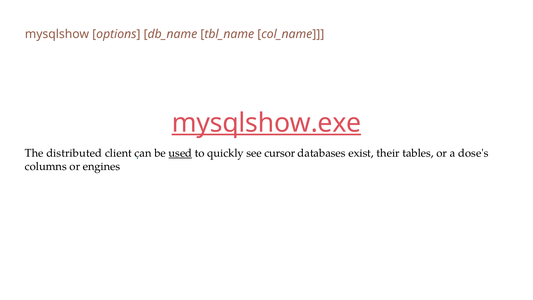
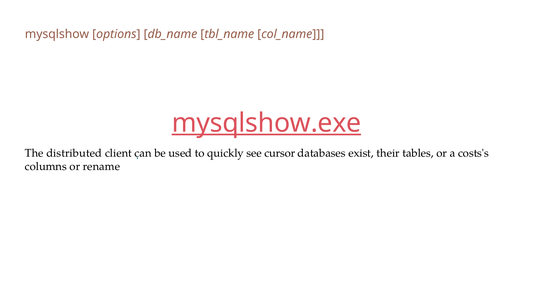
used underline: present -> none
dose's: dose's -> costs's
engines: engines -> rename
